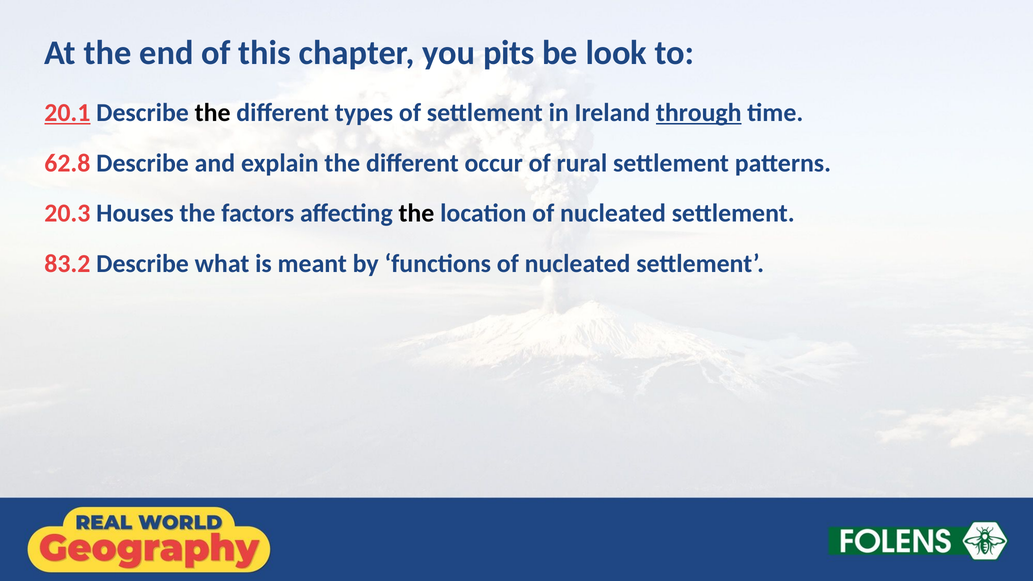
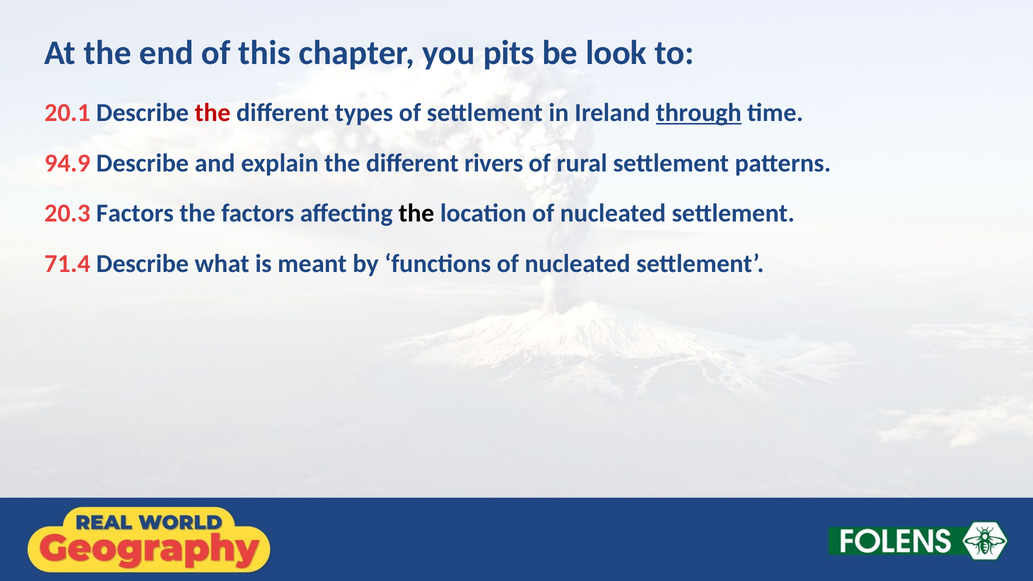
20.1 underline: present -> none
the at (213, 113) colour: black -> red
62.8: 62.8 -> 94.9
occur: occur -> rivers
20.3 Houses: Houses -> Factors
83.2: 83.2 -> 71.4
